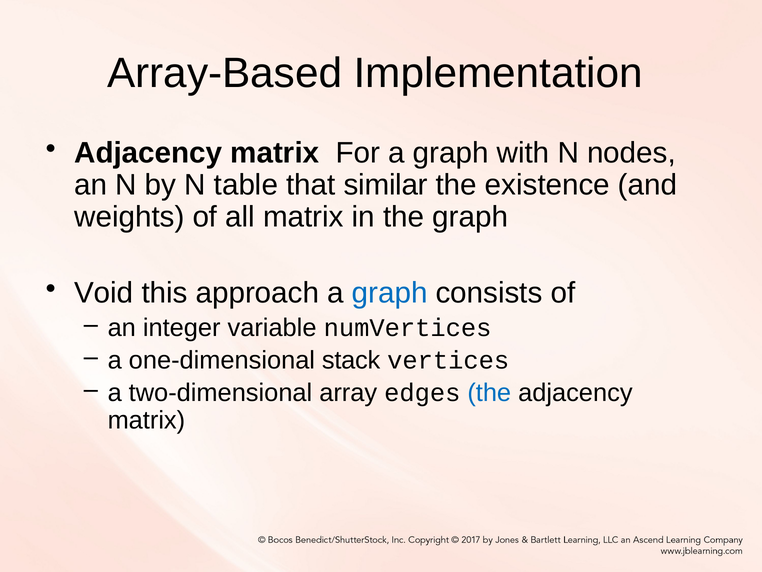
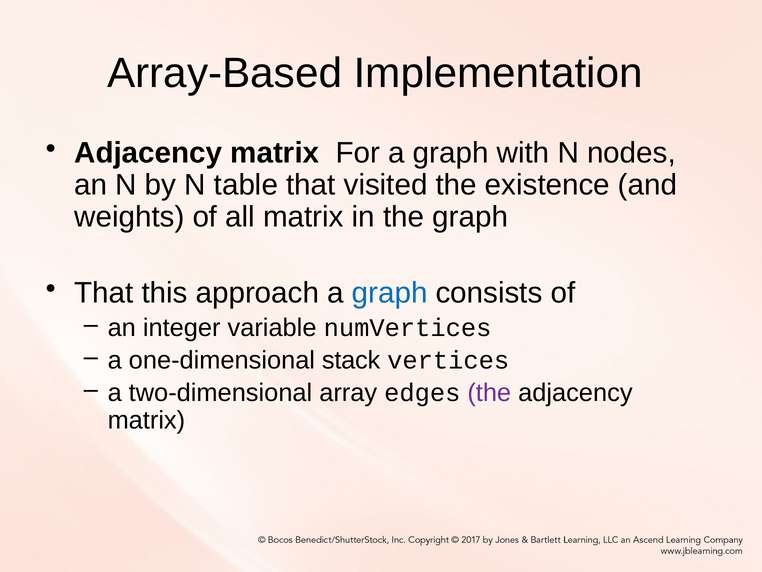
similar: similar -> visited
Void at (104, 293): Void -> That
the at (489, 393) colour: blue -> purple
